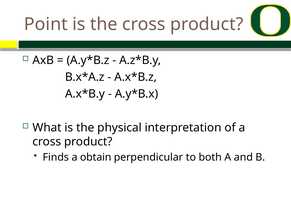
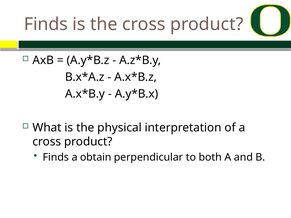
Point at (46, 24): Point -> Finds
